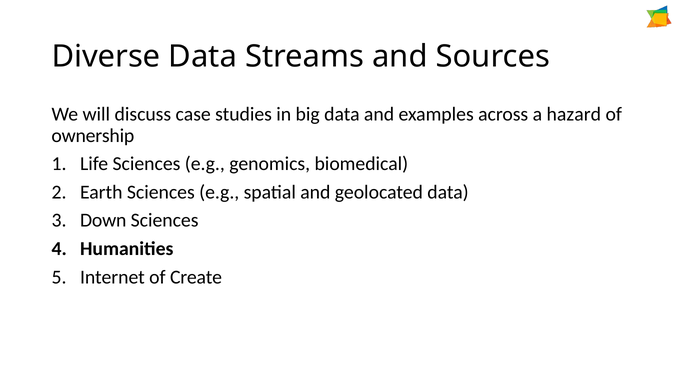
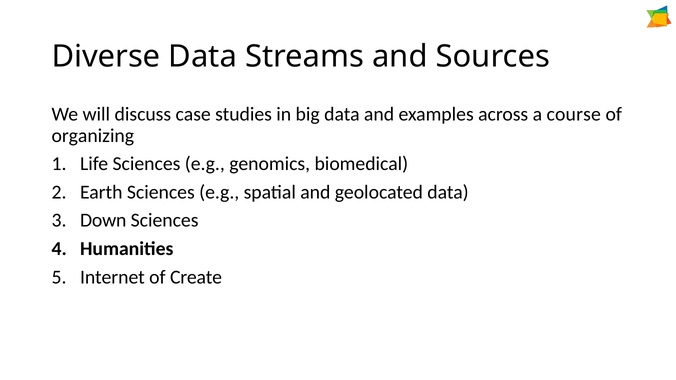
hazard: hazard -> course
ownership: ownership -> organizing
